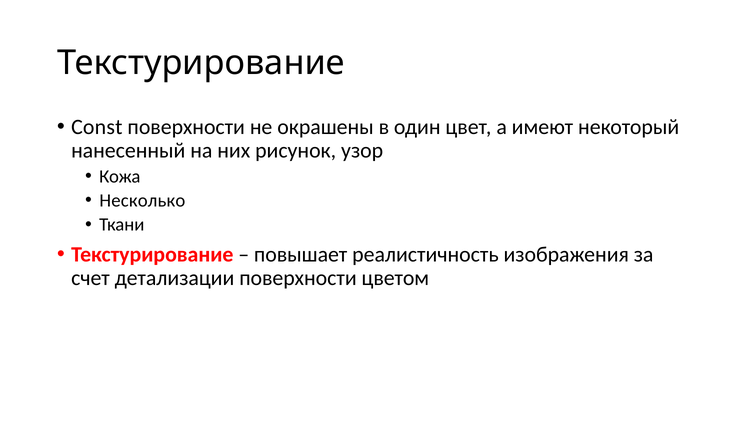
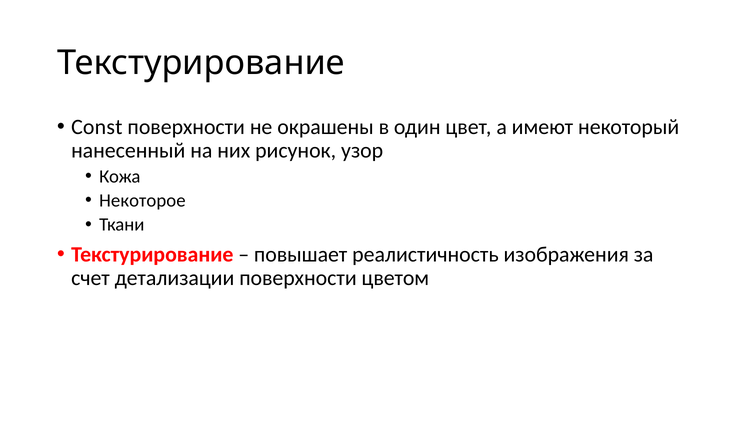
Несколько: Несколько -> Некоторое
